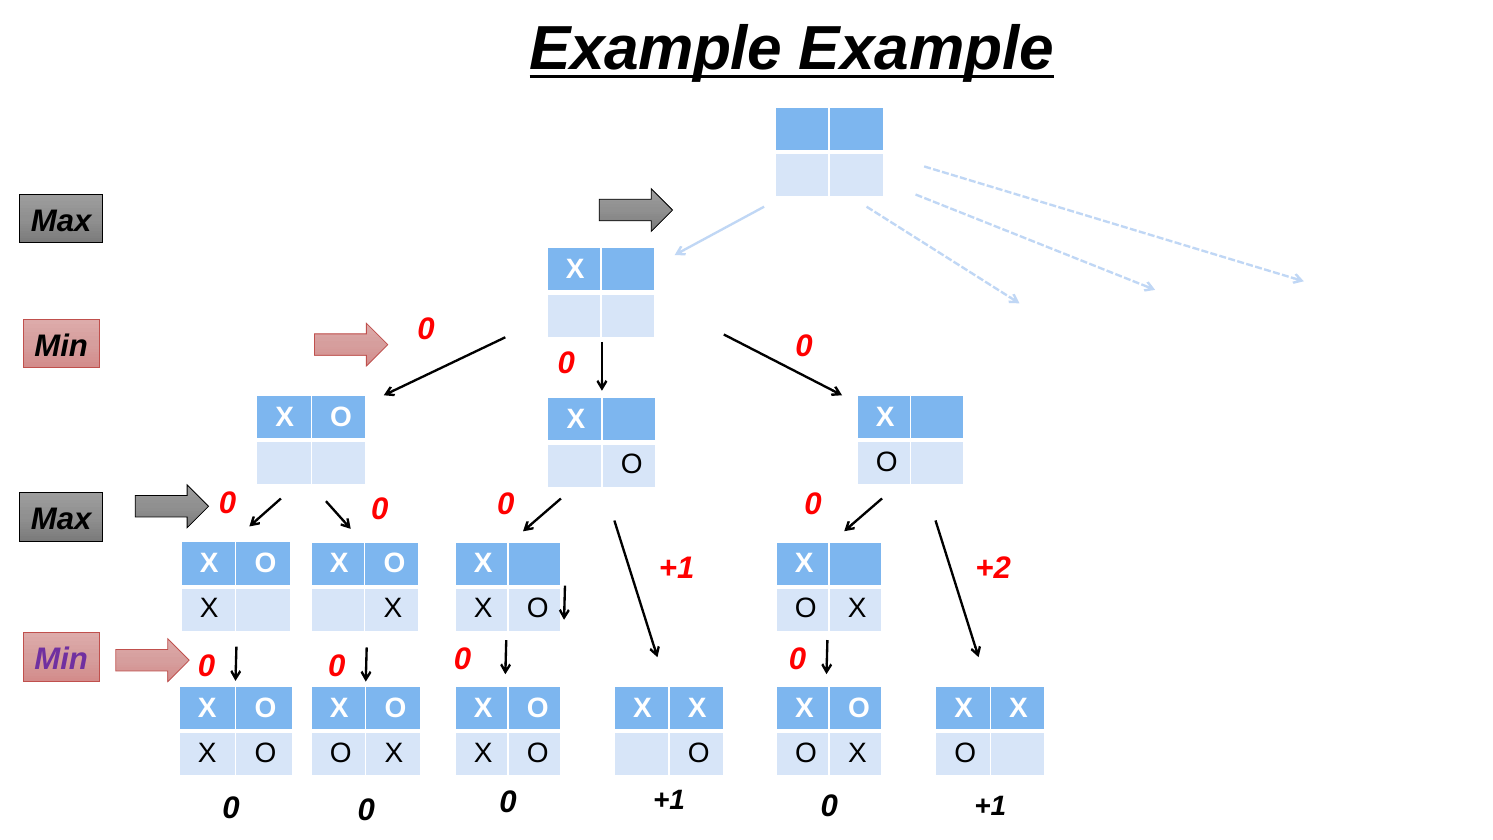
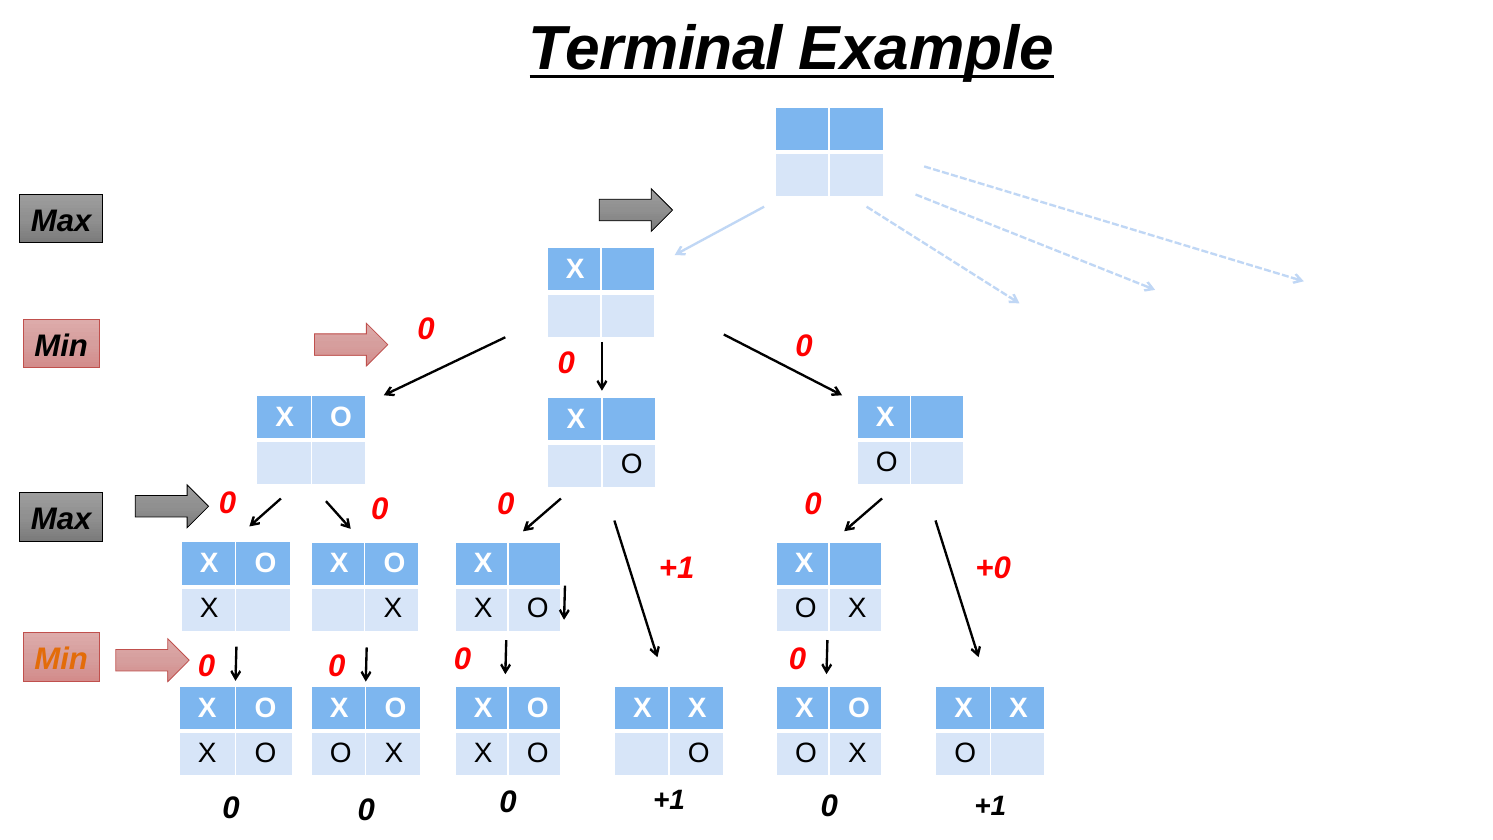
Example at (656, 49): Example -> Terminal
+2: +2 -> +0
Min at (61, 659) colour: purple -> orange
